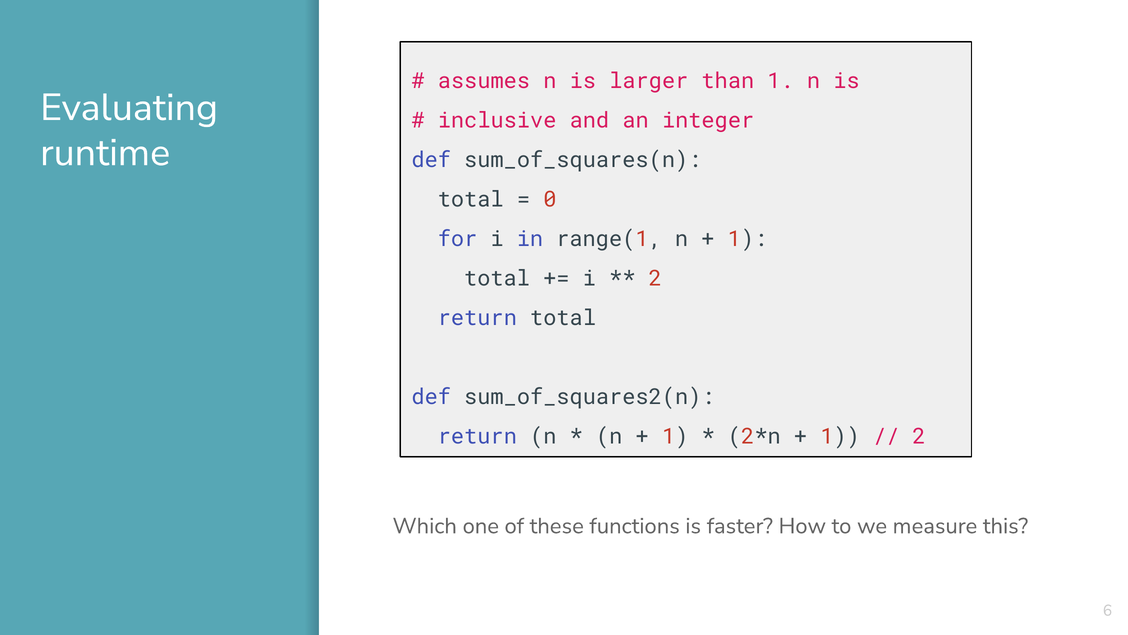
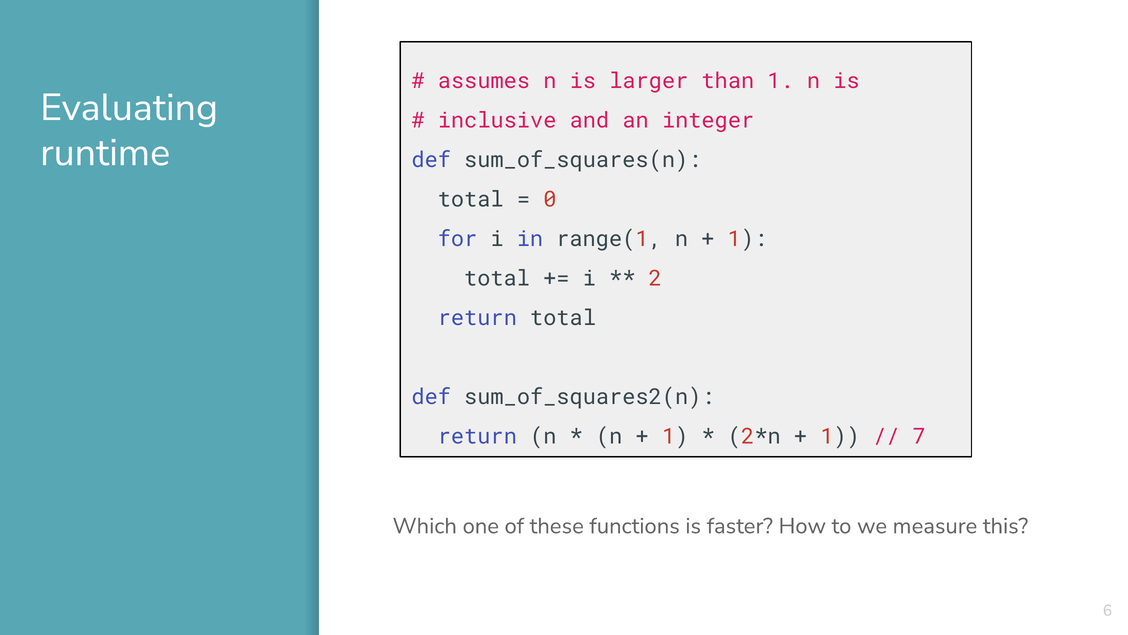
2 at (919, 436): 2 -> 7
